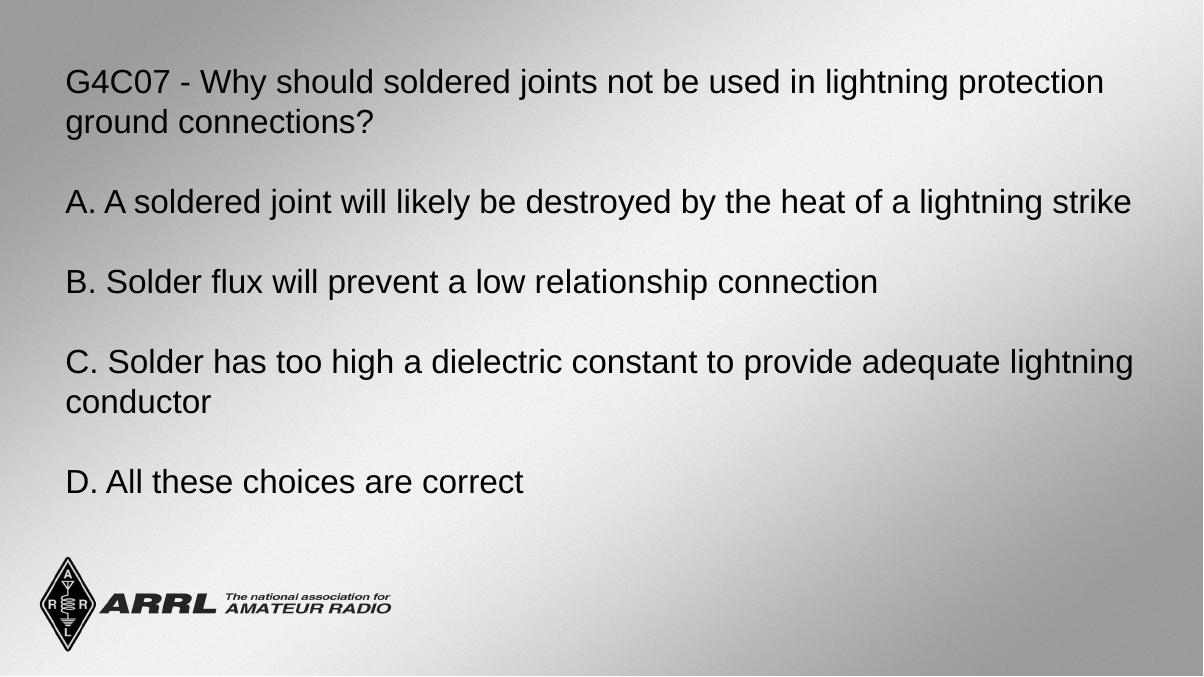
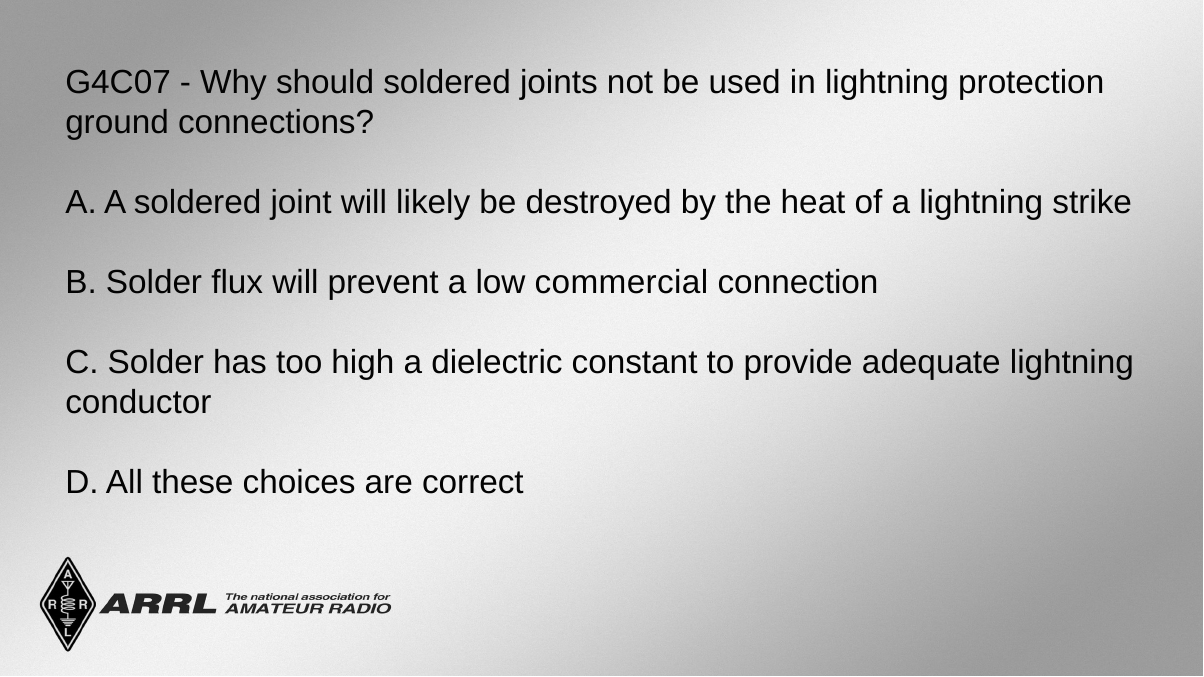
relationship: relationship -> commercial
